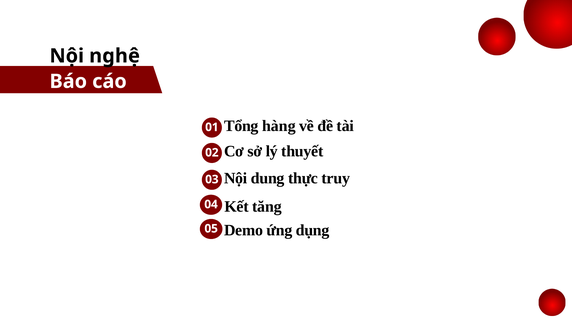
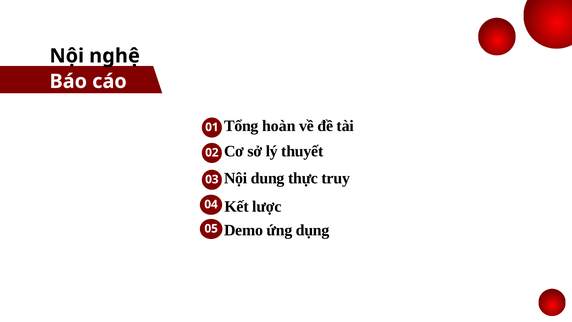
hàng: hàng -> hoàn
tăng: tăng -> lược
